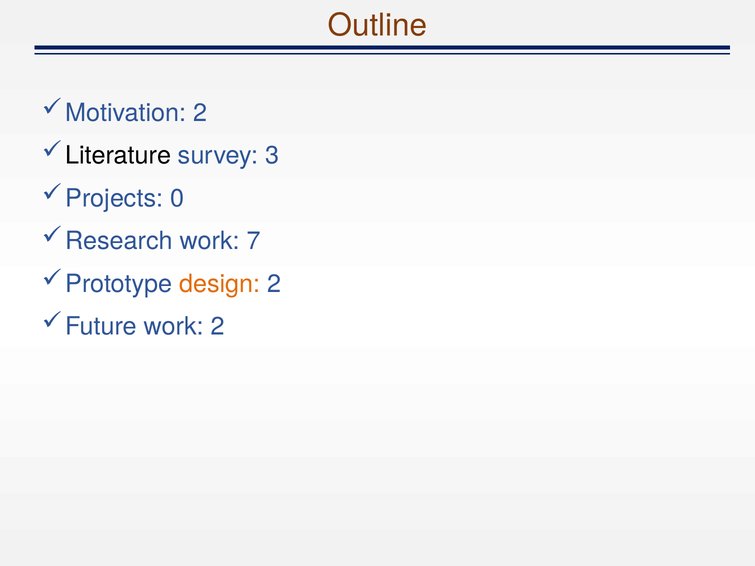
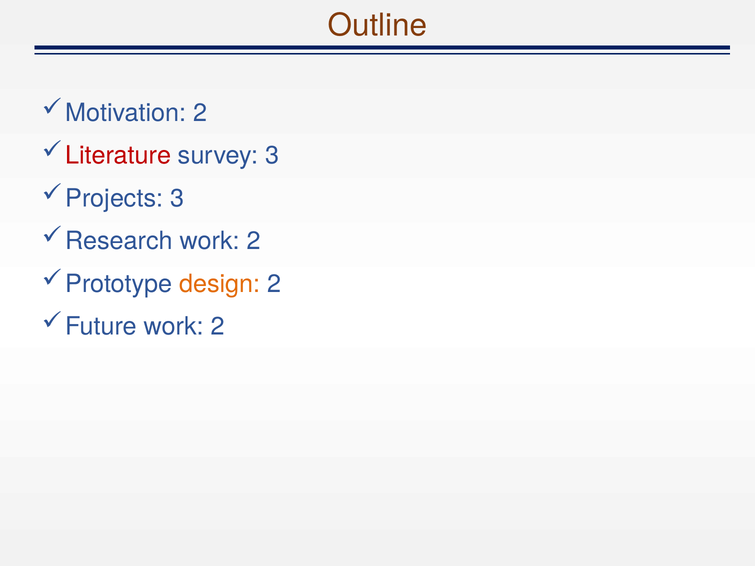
Literature colour: black -> red
Projects 0: 0 -> 3
Research work 7: 7 -> 2
